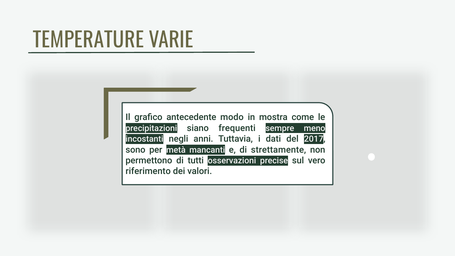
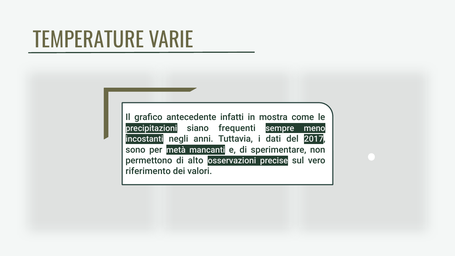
modo: modo -> infatti
strettamente: strettamente -> sperimentare
tutti: tutti -> alto
